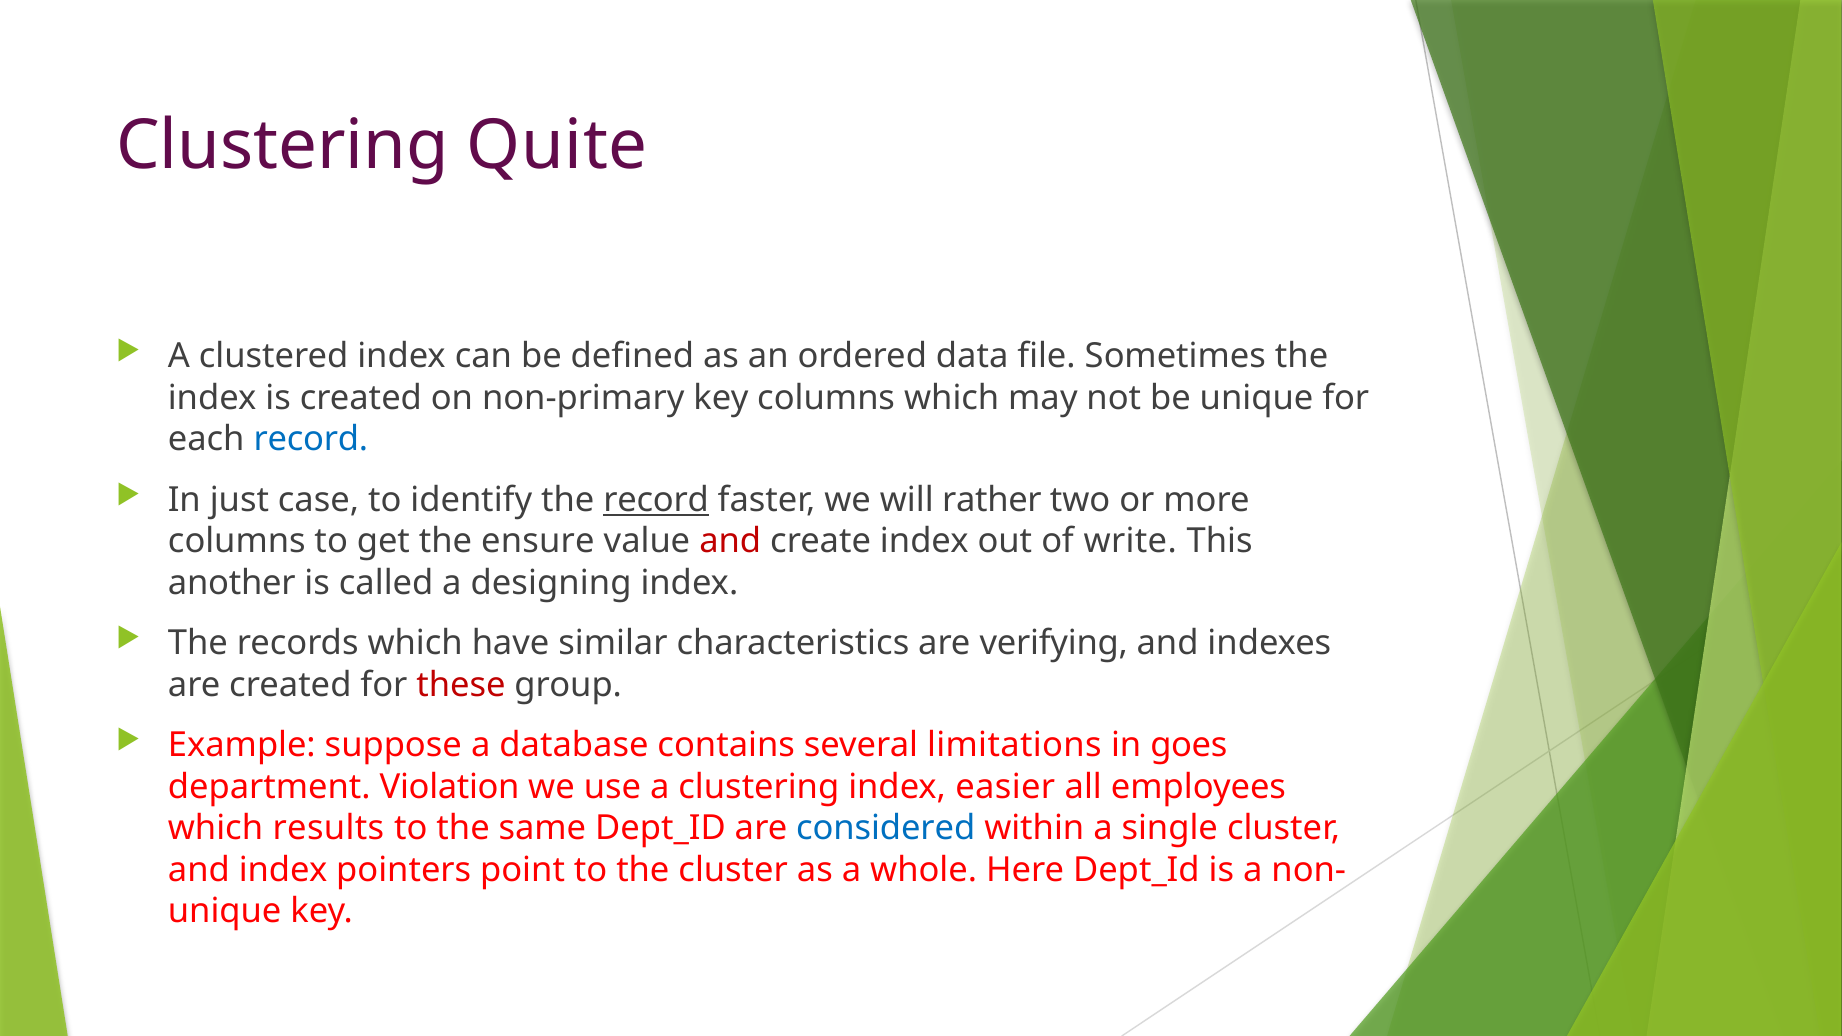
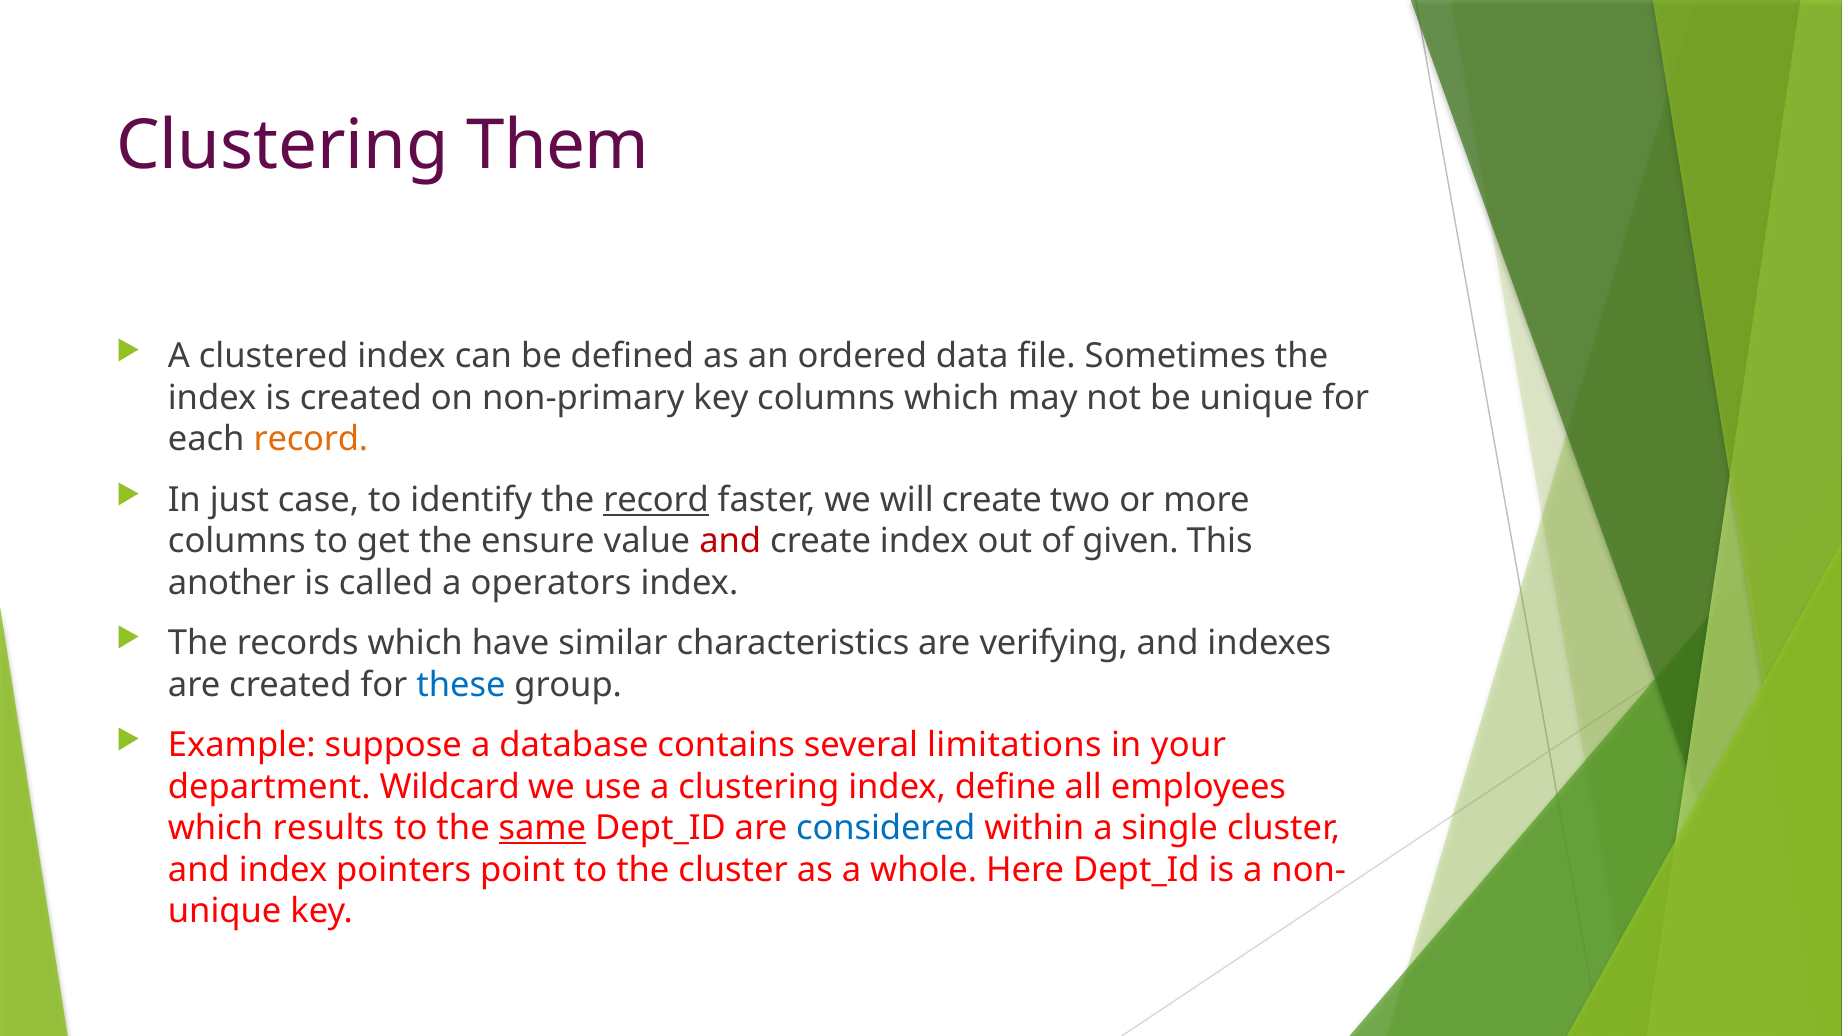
Quite: Quite -> Them
record at (311, 439) colour: blue -> orange
will rather: rather -> create
write: write -> given
designing: designing -> operators
these colour: red -> blue
goes: goes -> your
Violation: Violation -> Wildcard
easier: easier -> define
same underline: none -> present
